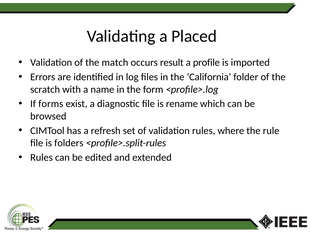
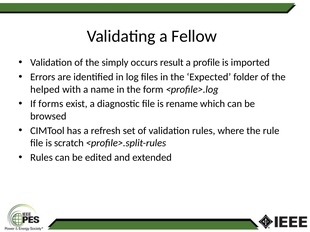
Placed: Placed -> Fellow
match: match -> simply
California: California -> Expected
scratch: scratch -> helped
folders: folders -> scratch
